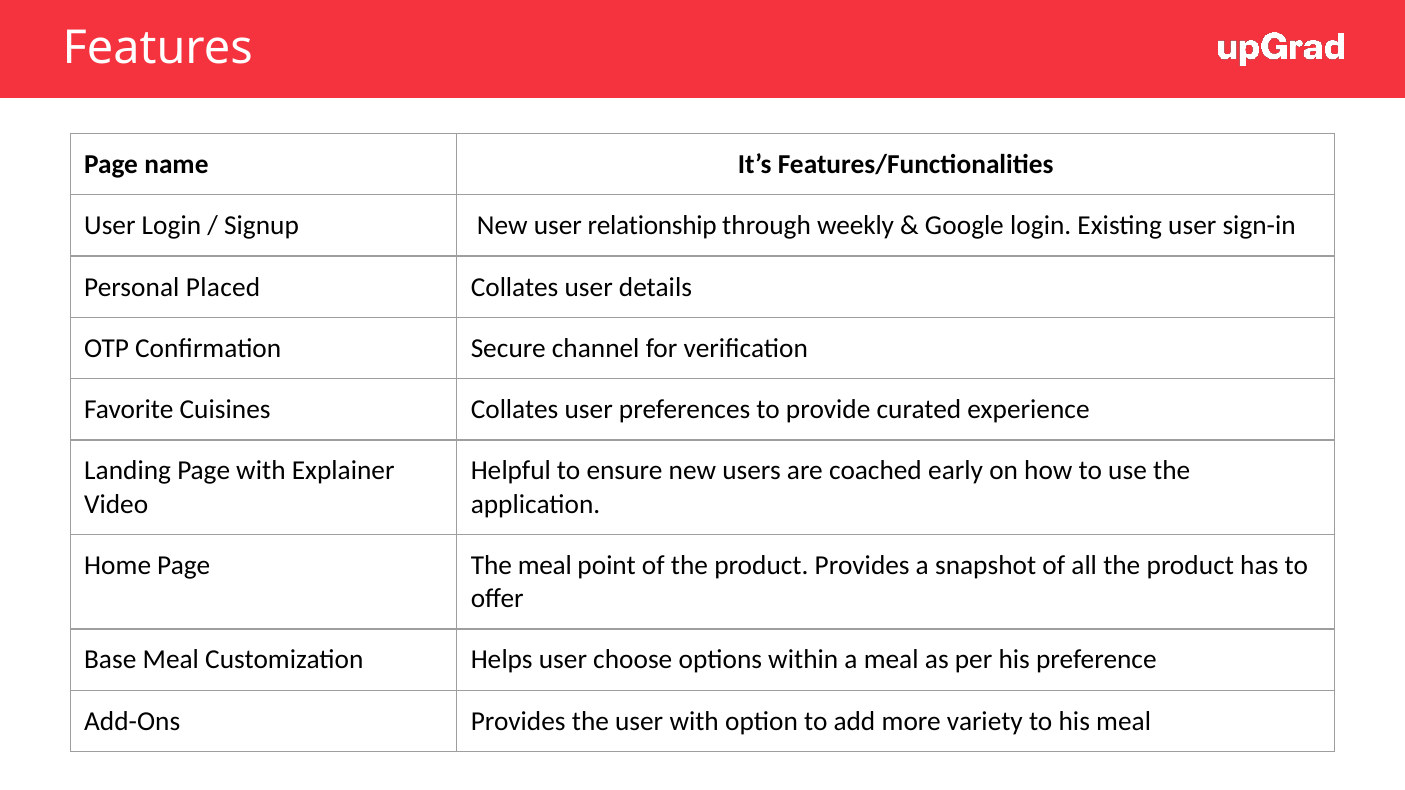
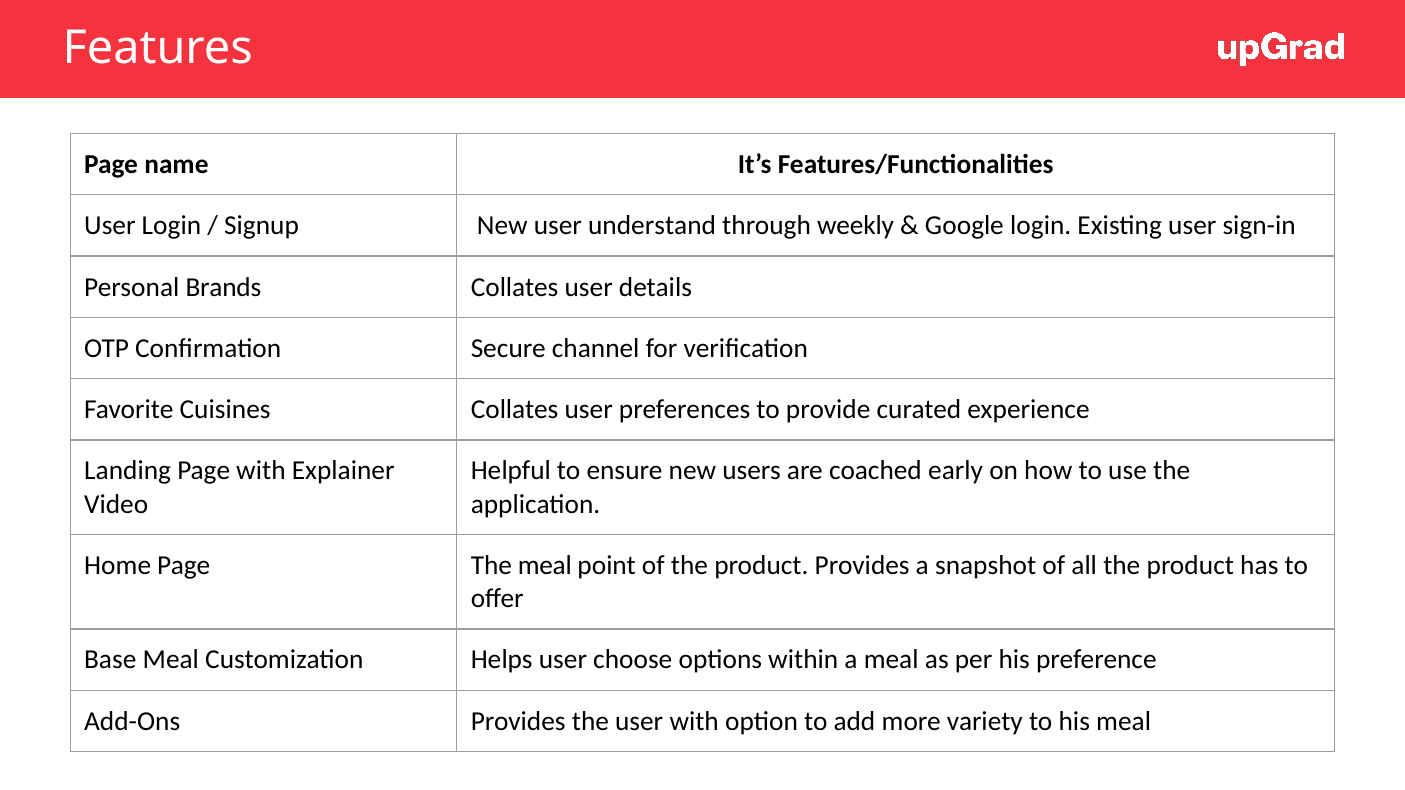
relationship: relationship -> understand
Placed: Placed -> Brands
